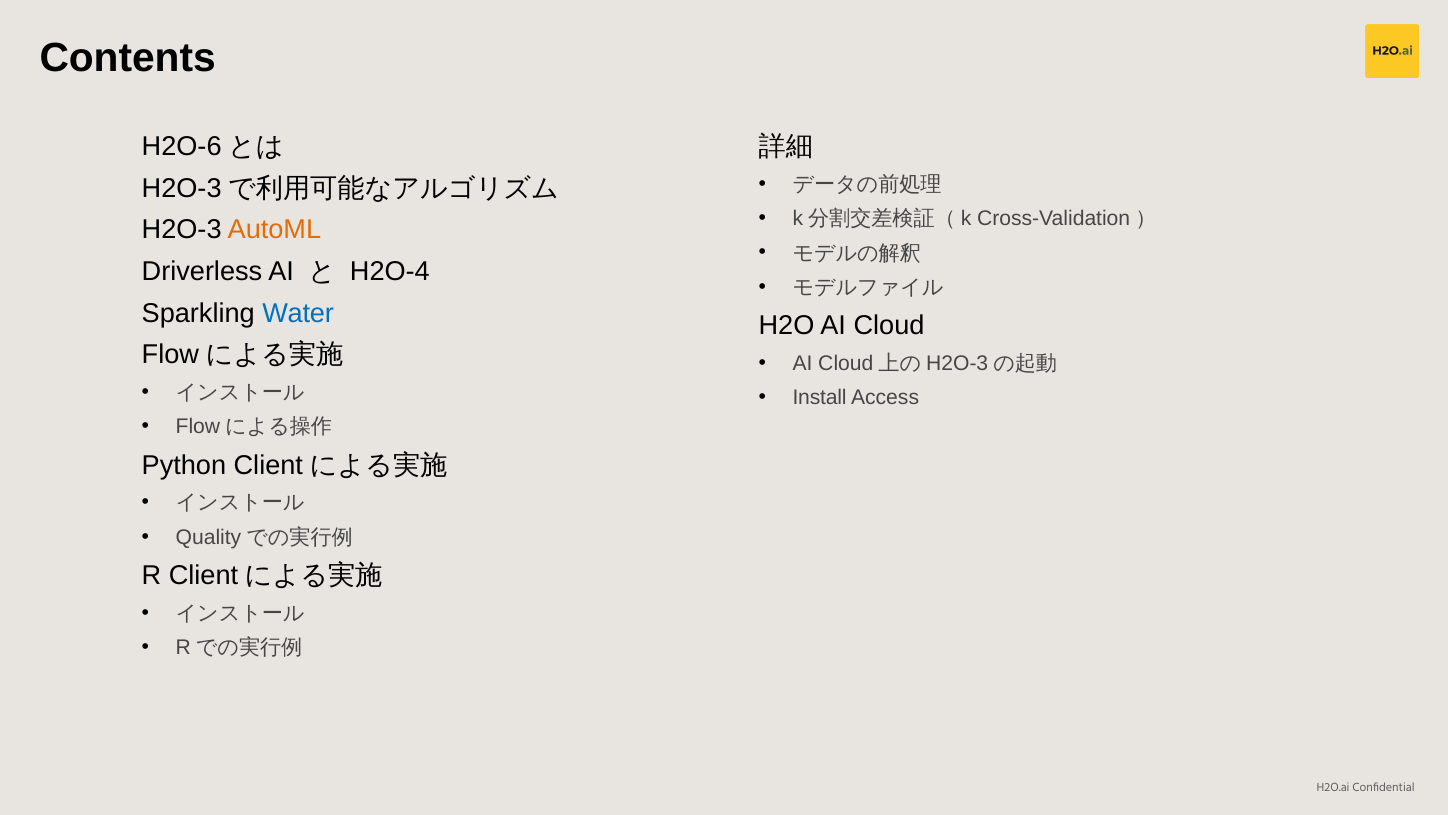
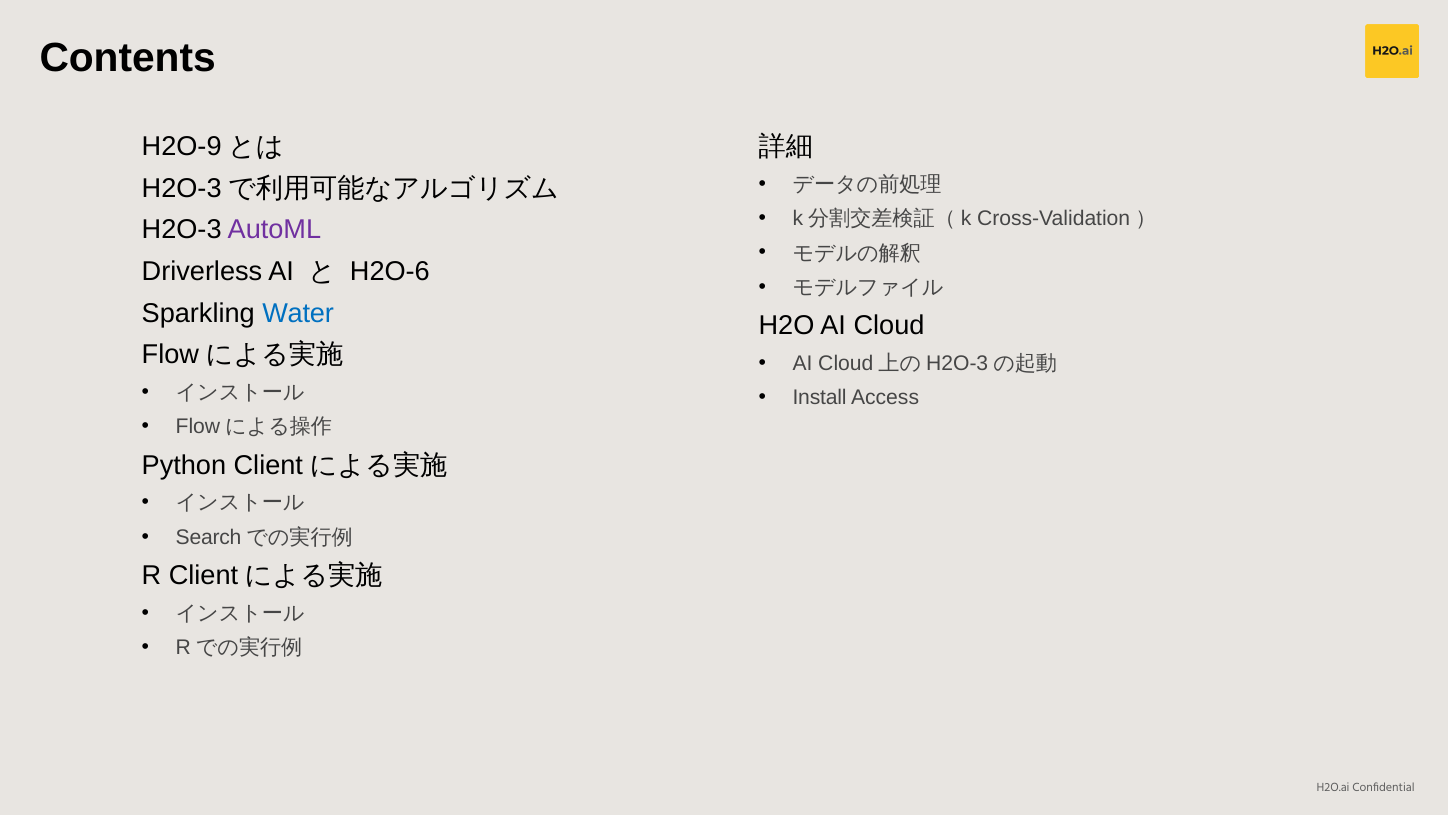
H2O-6: H2O-6 -> H2O-9
AutoML colour: orange -> purple
H2O-4: H2O-4 -> H2O-6
Quality: Quality -> Search
